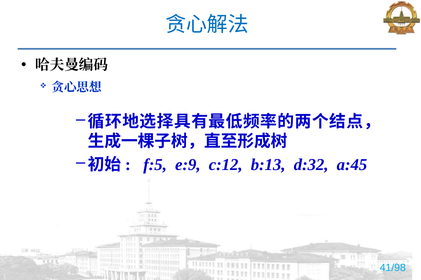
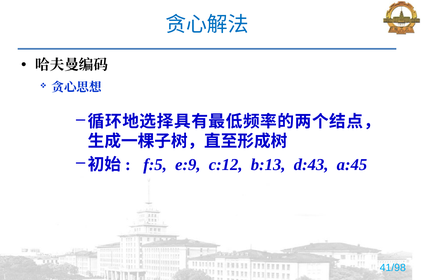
d:32: d:32 -> d:43
